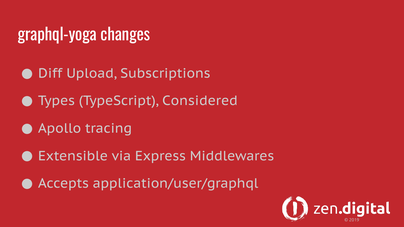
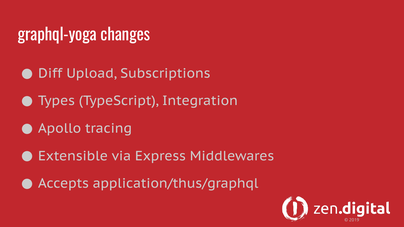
Considered: Considered -> Integration
application/user/graphql: application/user/graphql -> application/thus/graphql
